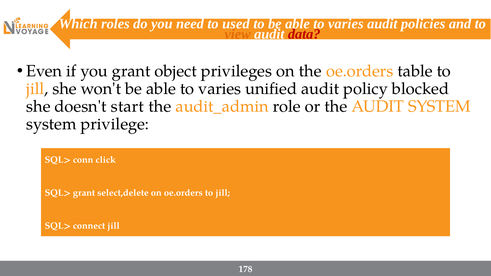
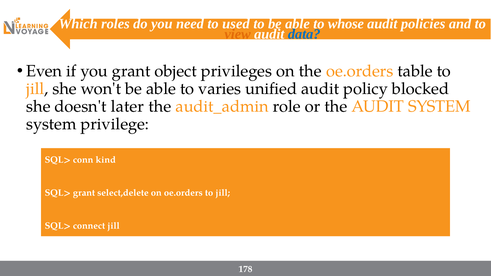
varies at (346, 24): varies -> whose
data colour: red -> blue
start: start -> later
click: click -> kind
